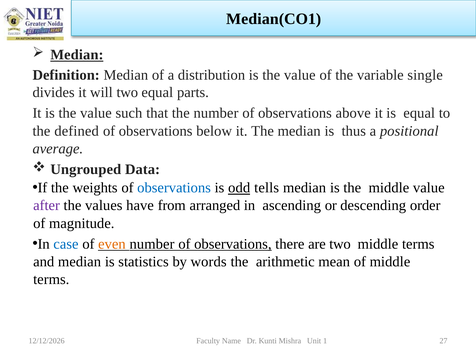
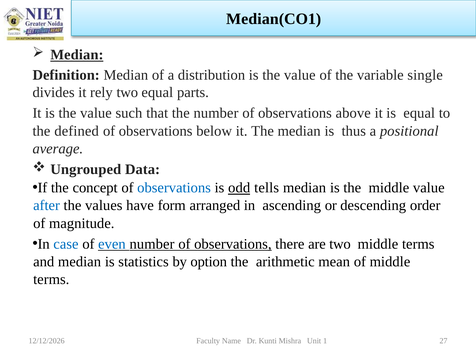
will: will -> rely
weights: weights -> concept
after colour: purple -> blue
from: from -> form
even colour: orange -> blue
words: words -> option
